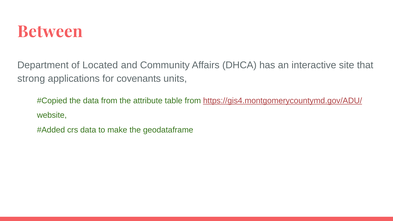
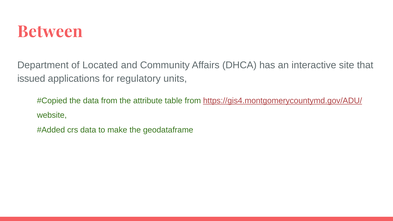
strong: strong -> issued
covenants: covenants -> regulatory
